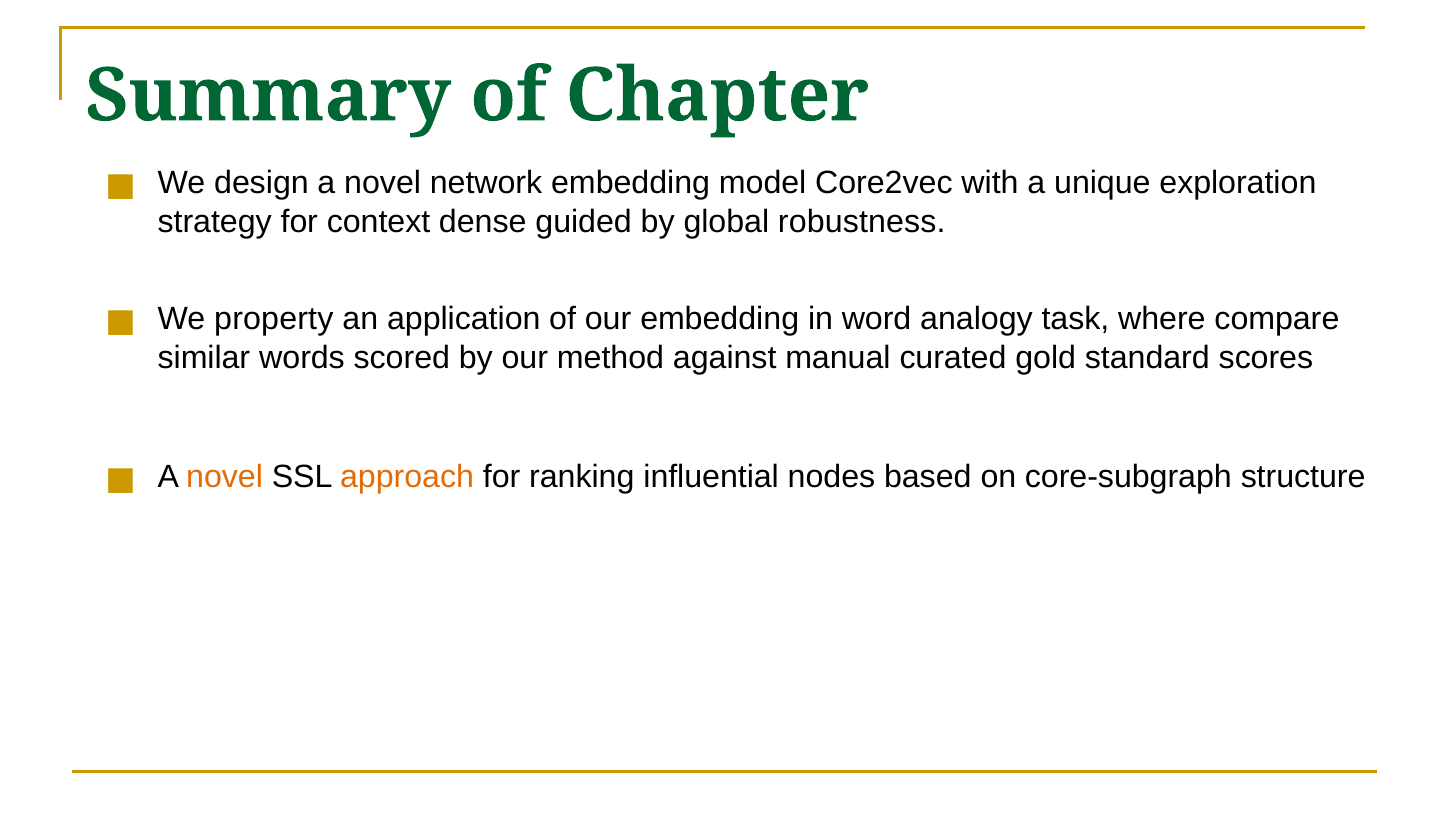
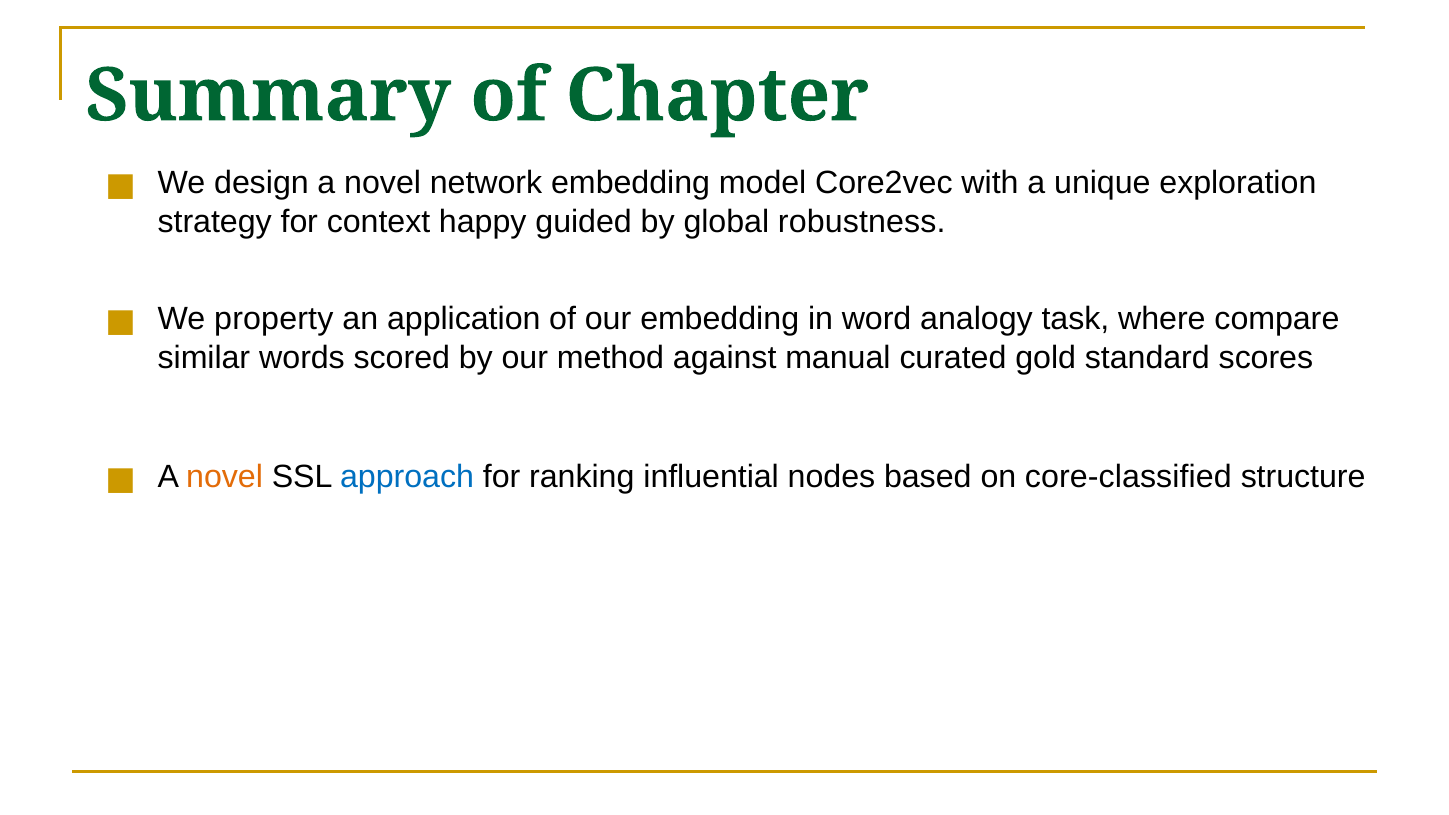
dense: dense -> happy
approach colour: orange -> blue
core-subgraph: core-subgraph -> core-classified
